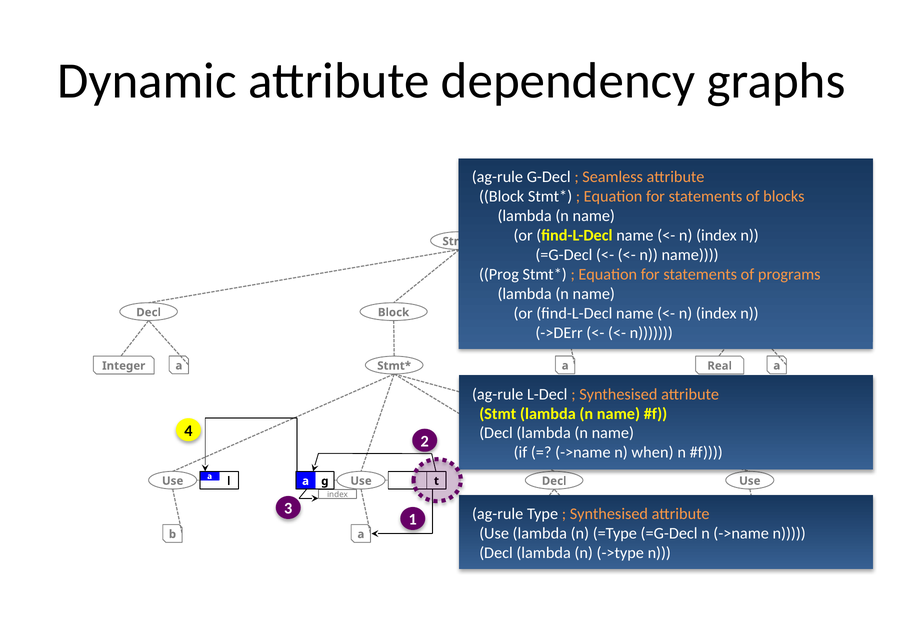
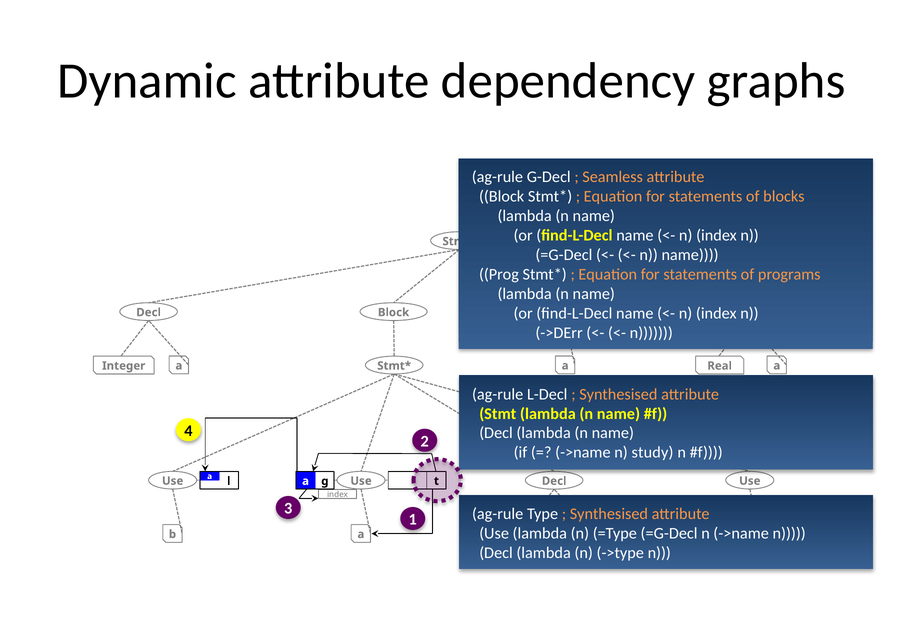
when: when -> study
